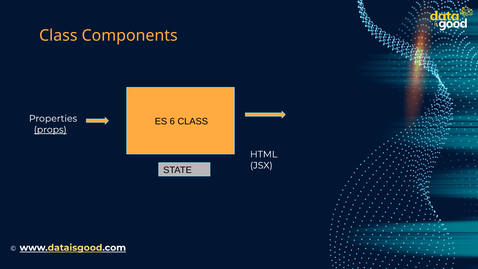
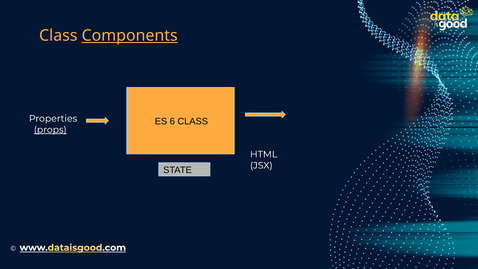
Components underline: none -> present
